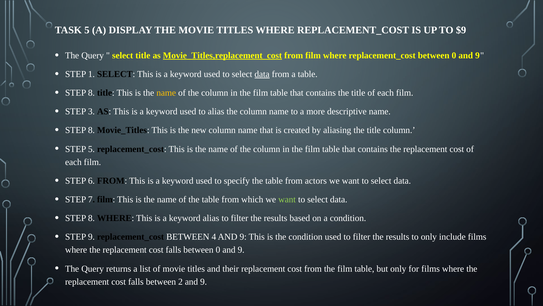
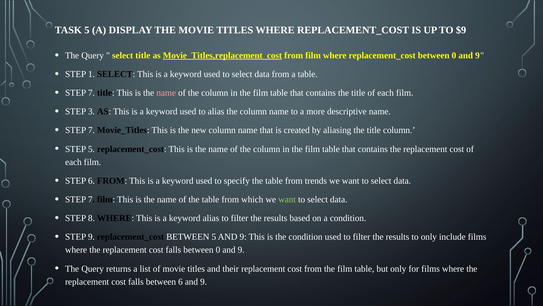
data at (262, 74) underline: present -> none
8 at (91, 93): 8 -> 7
name at (166, 93) colour: yellow -> pink
8 at (91, 130): 8 -> 7
actors: actors -> trends
BETWEEN 4: 4 -> 5
between 2: 2 -> 6
